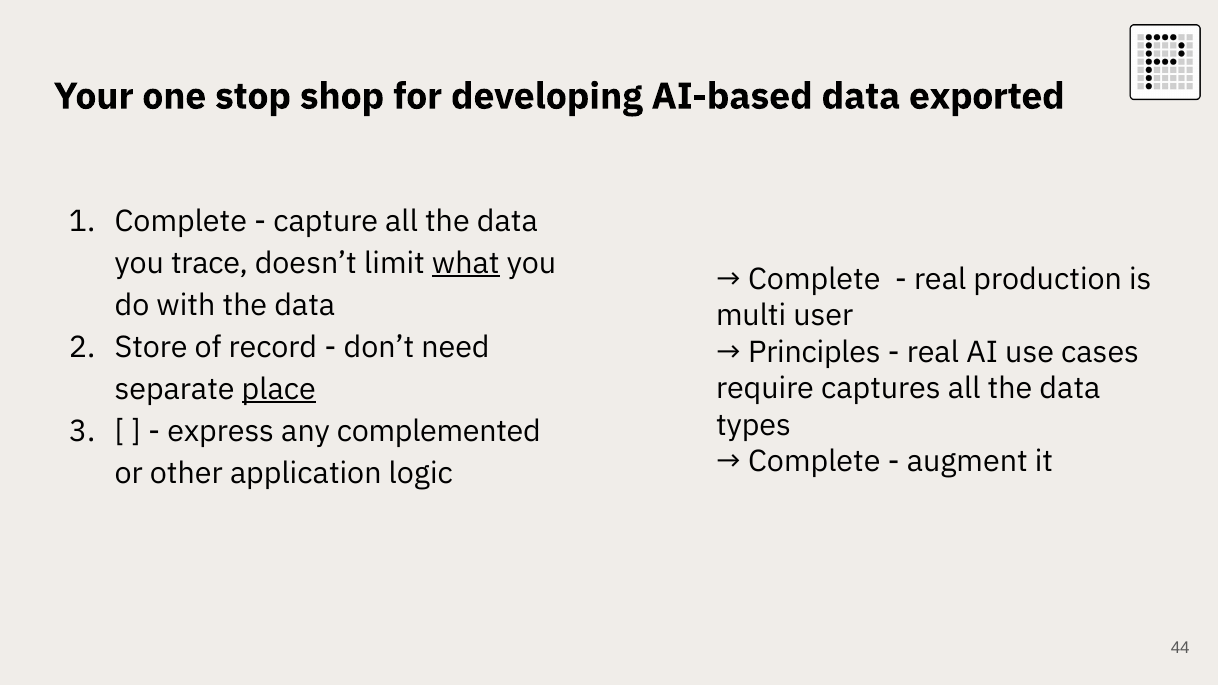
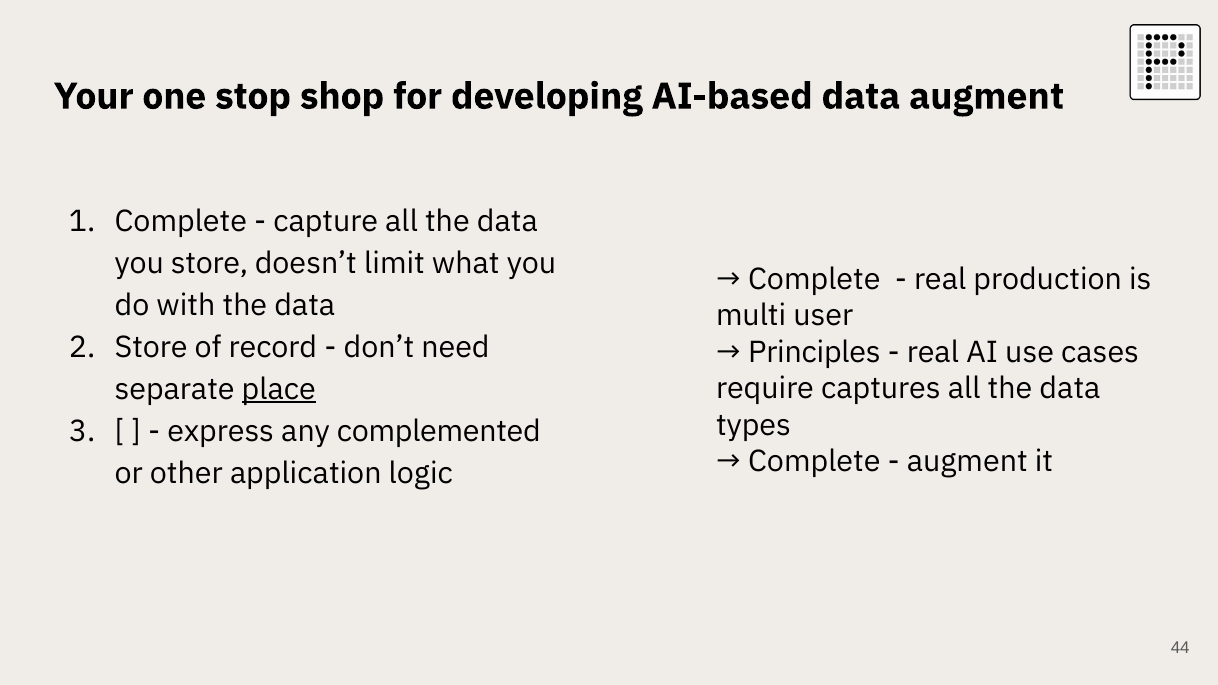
data exported: exported -> augment
you trace: trace -> store
what underline: present -> none
